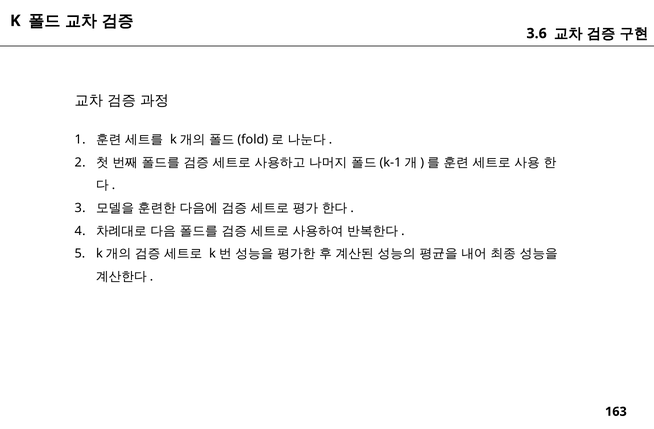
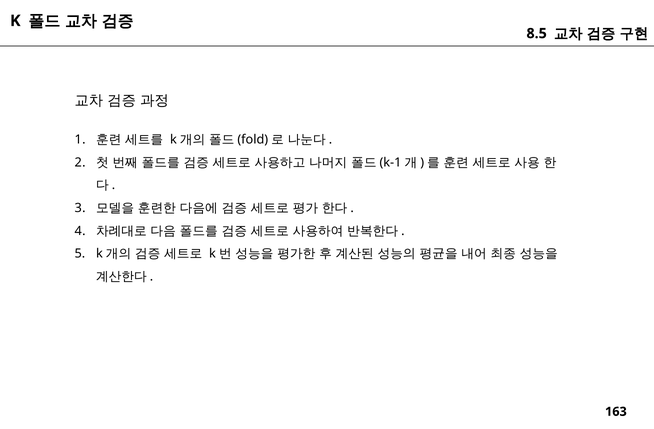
3.6: 3.6 -> 8.5
